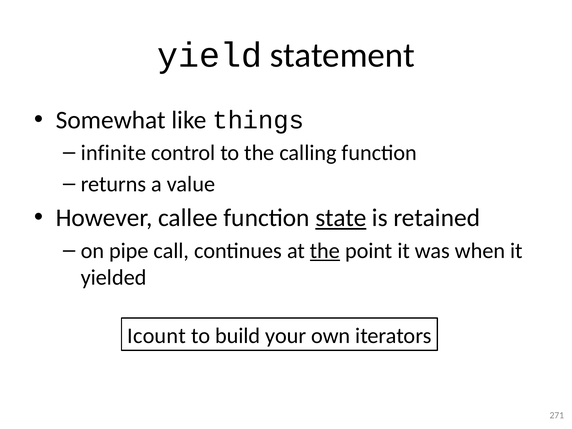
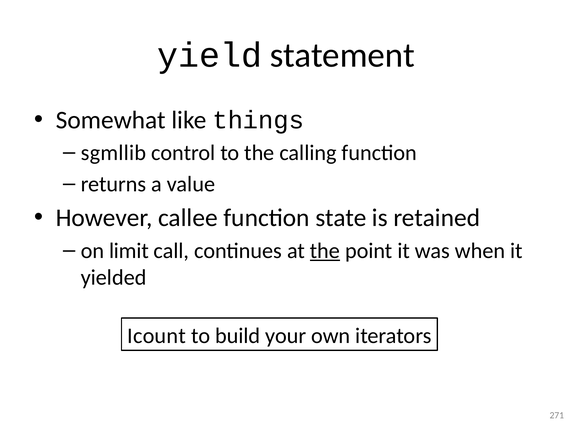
infinite: infinite -> sgmllib
state underline: present -> none
pipe: pipe -> limit
